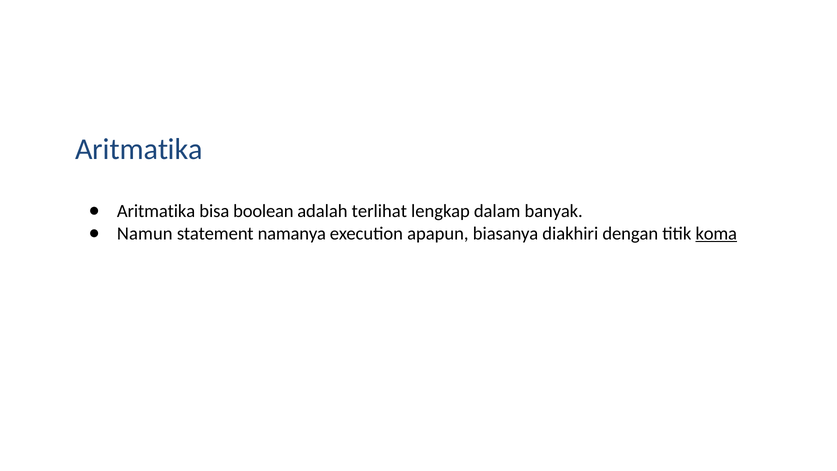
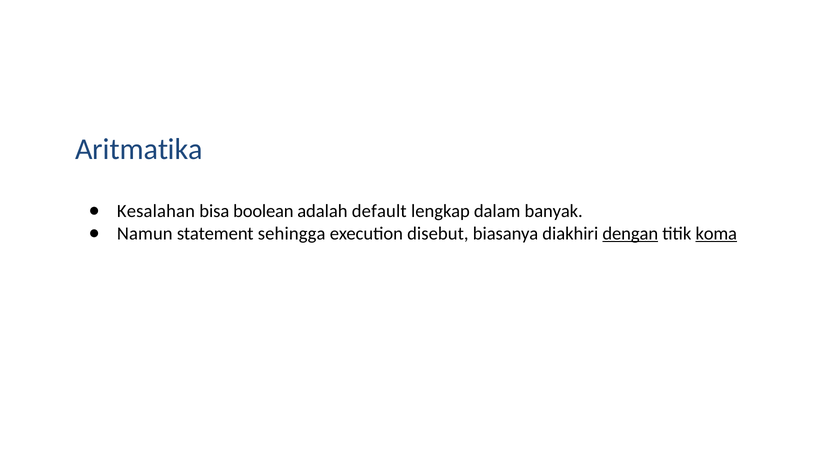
Aritmatika at (156, 211): Aritmatika -> Kesalahan
terlihat: terlihat -> default
namanya: namanya -> sehingga
apapun: apapun -> disebut
dengan underline: none -> present
